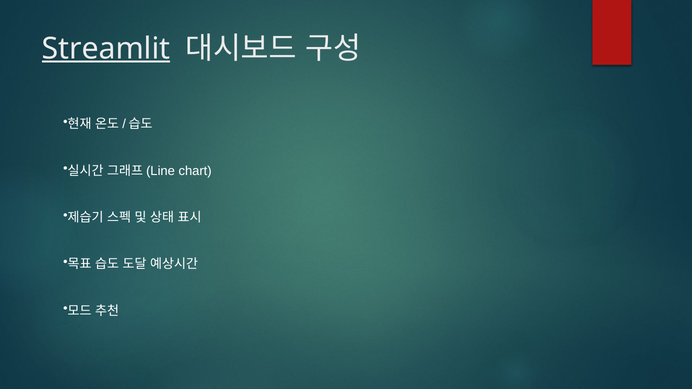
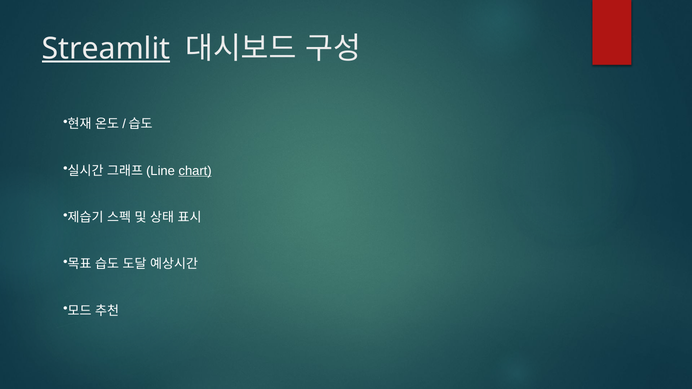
chart underline: none -> present
